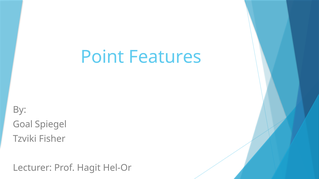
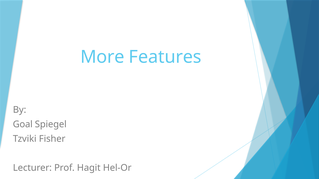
Point: Point -> More
